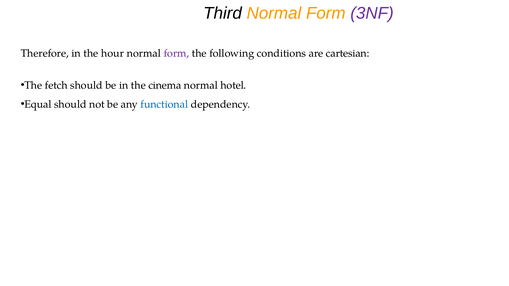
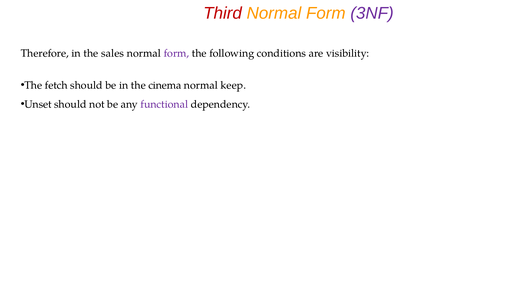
Third colour: black -> red
hour: hour -> sales
cartesian: cartesian -> visibility
hotel: hotel -> keep
Equal: Equal -> Unset
functional colour: blue -> purple
